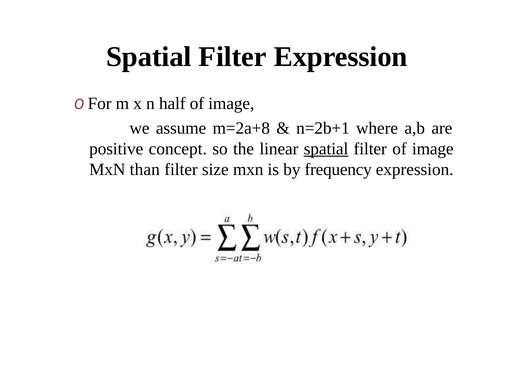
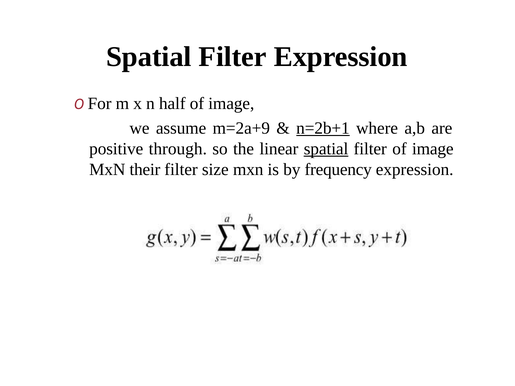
m=2a+8: m=2a+8 -> m=2a+9
n=2b+1 underline: none -> present
concept: concept -> through
than: than -> their
